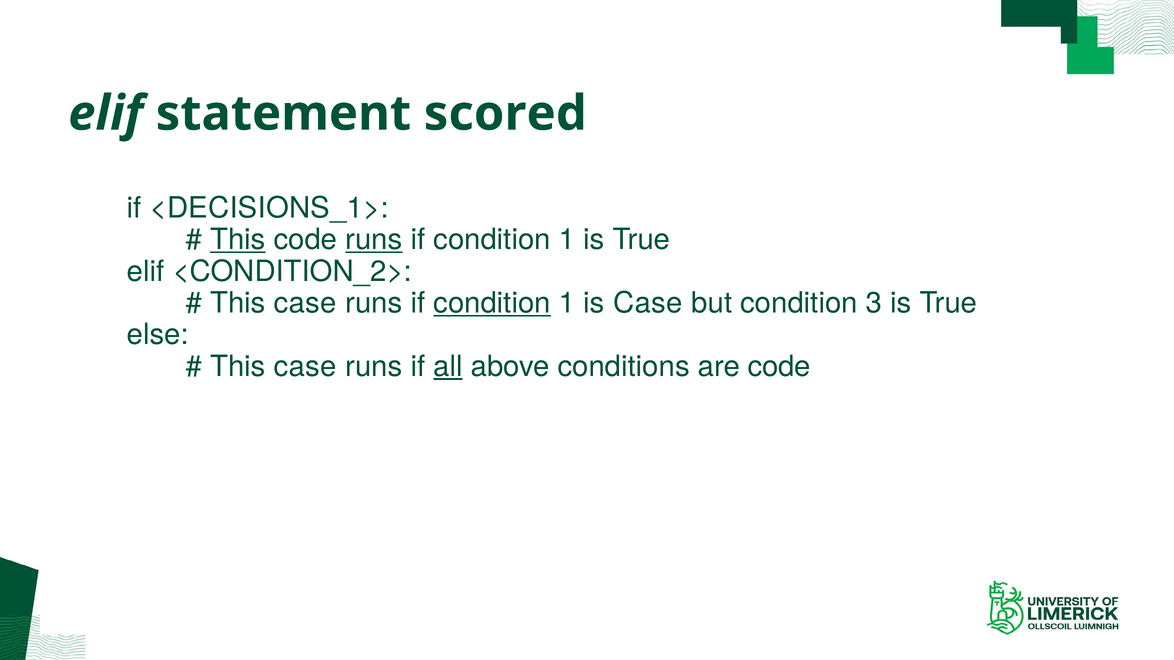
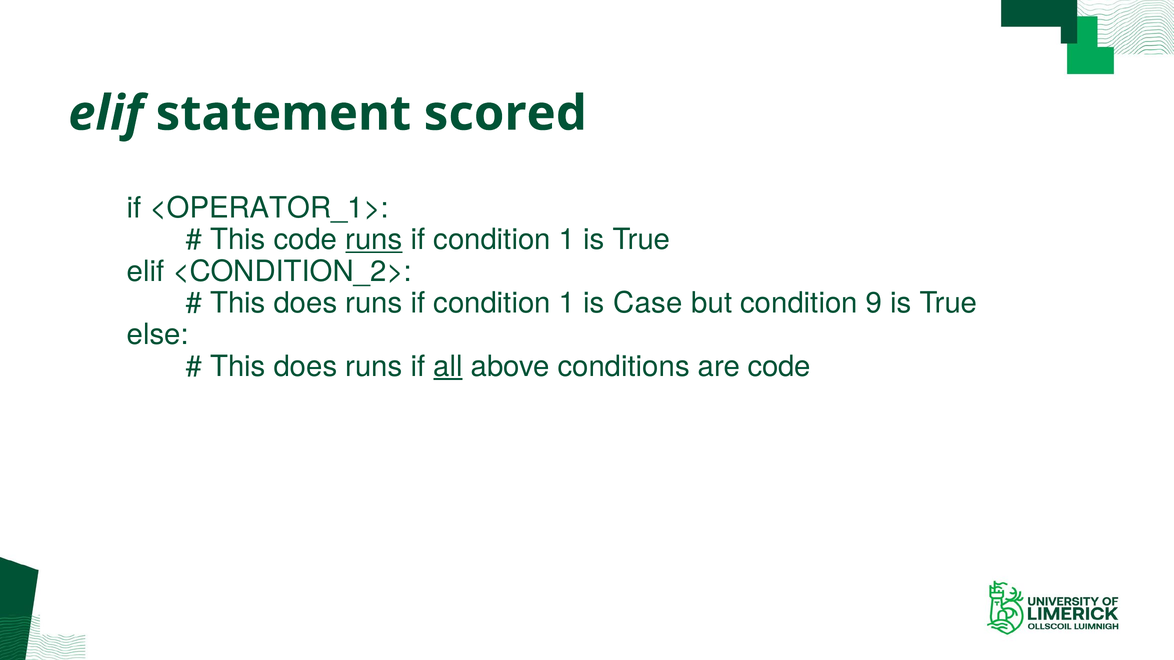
<DECISIONS_1>: <DECISIONS_1> -> <OPERATOR_1>
This at (238, 240) underline: present -> none
case at (305, 303): case -> does
condition at (492, 303) underline: present -> none
3: 3 -> 9
case at (305, 367): case -> does
